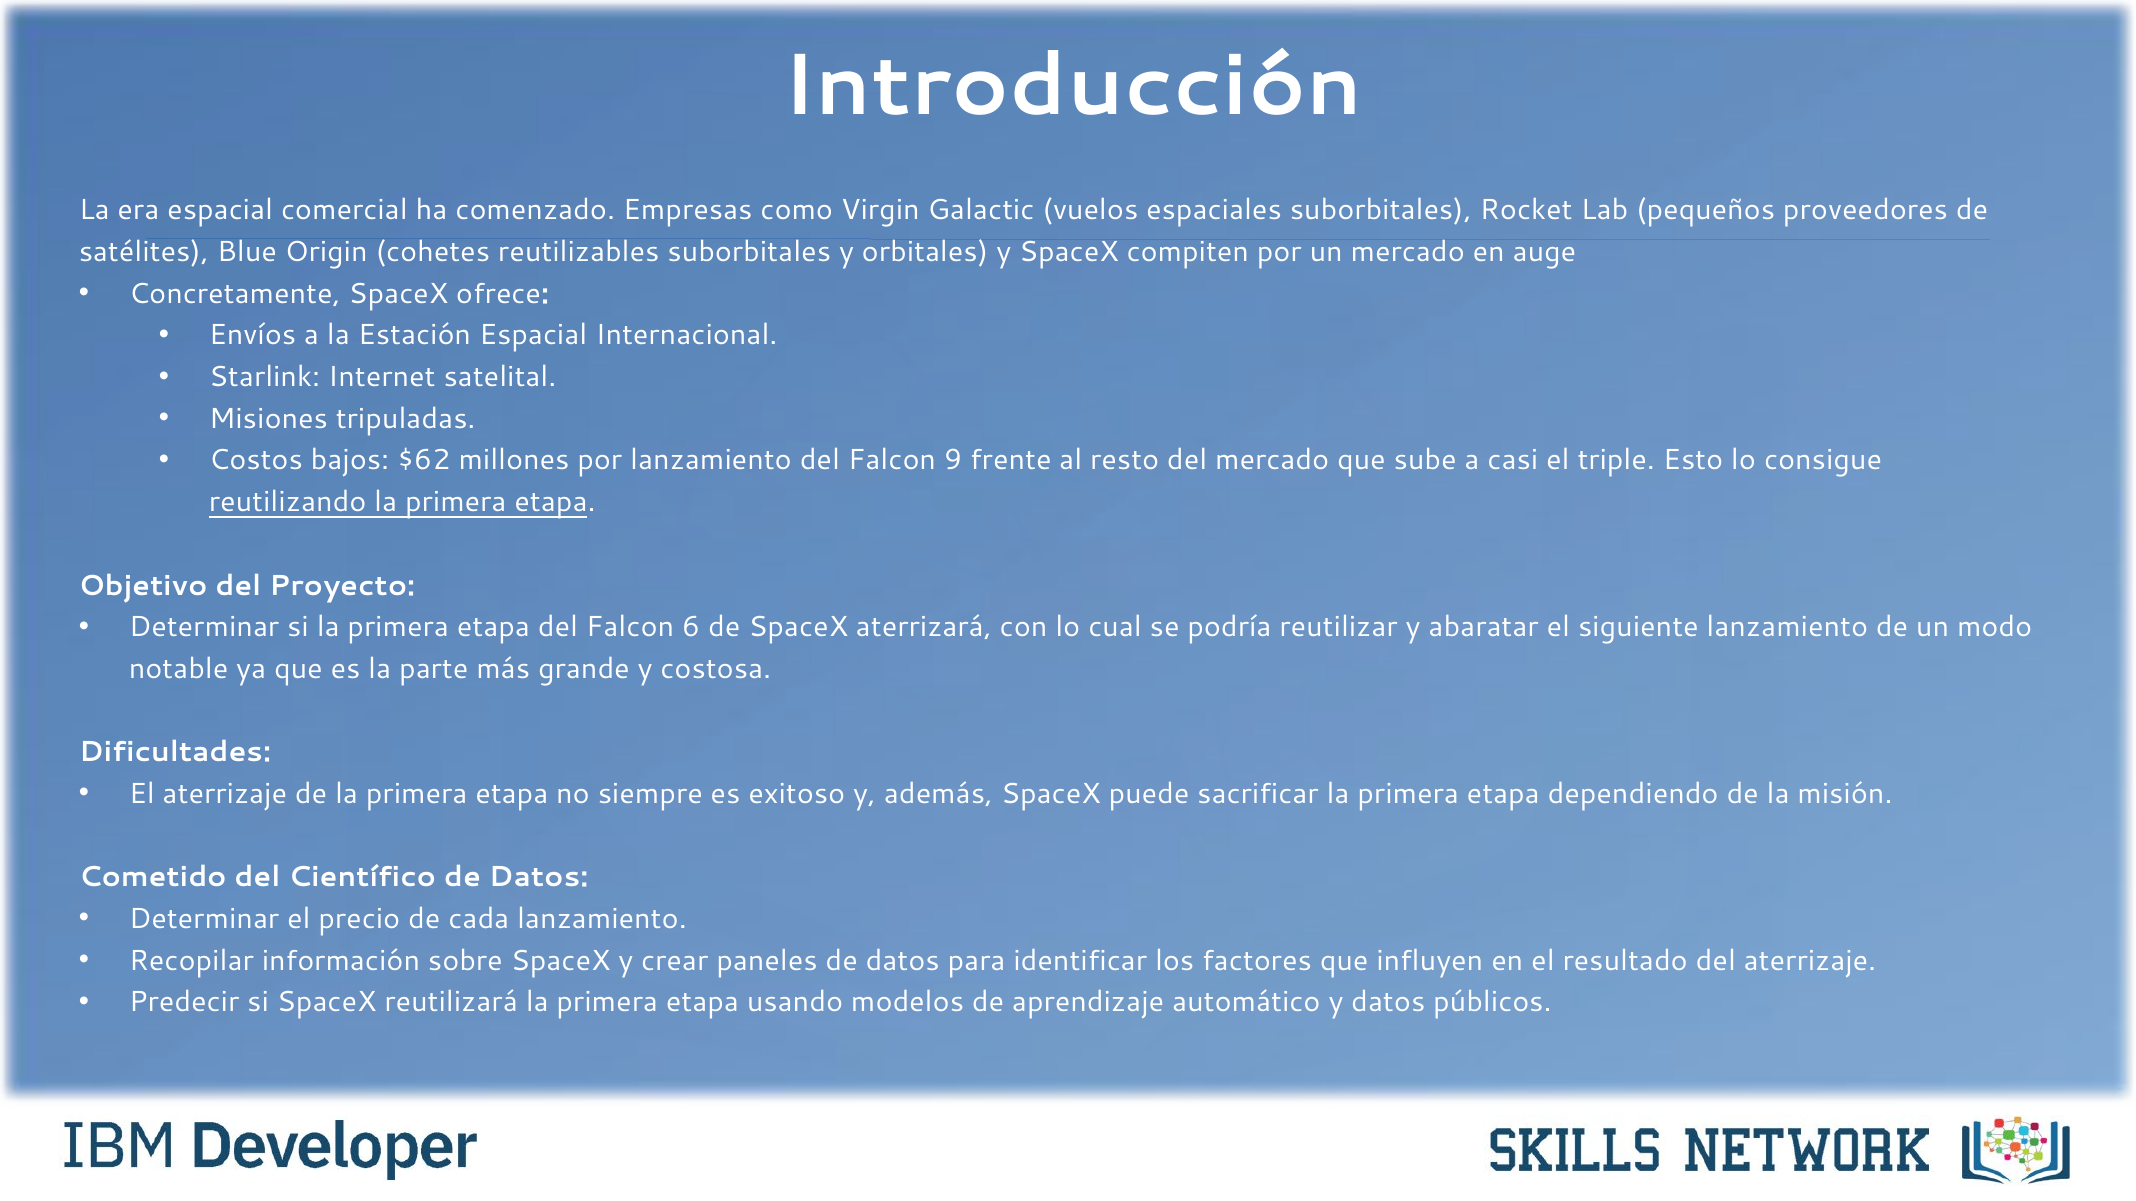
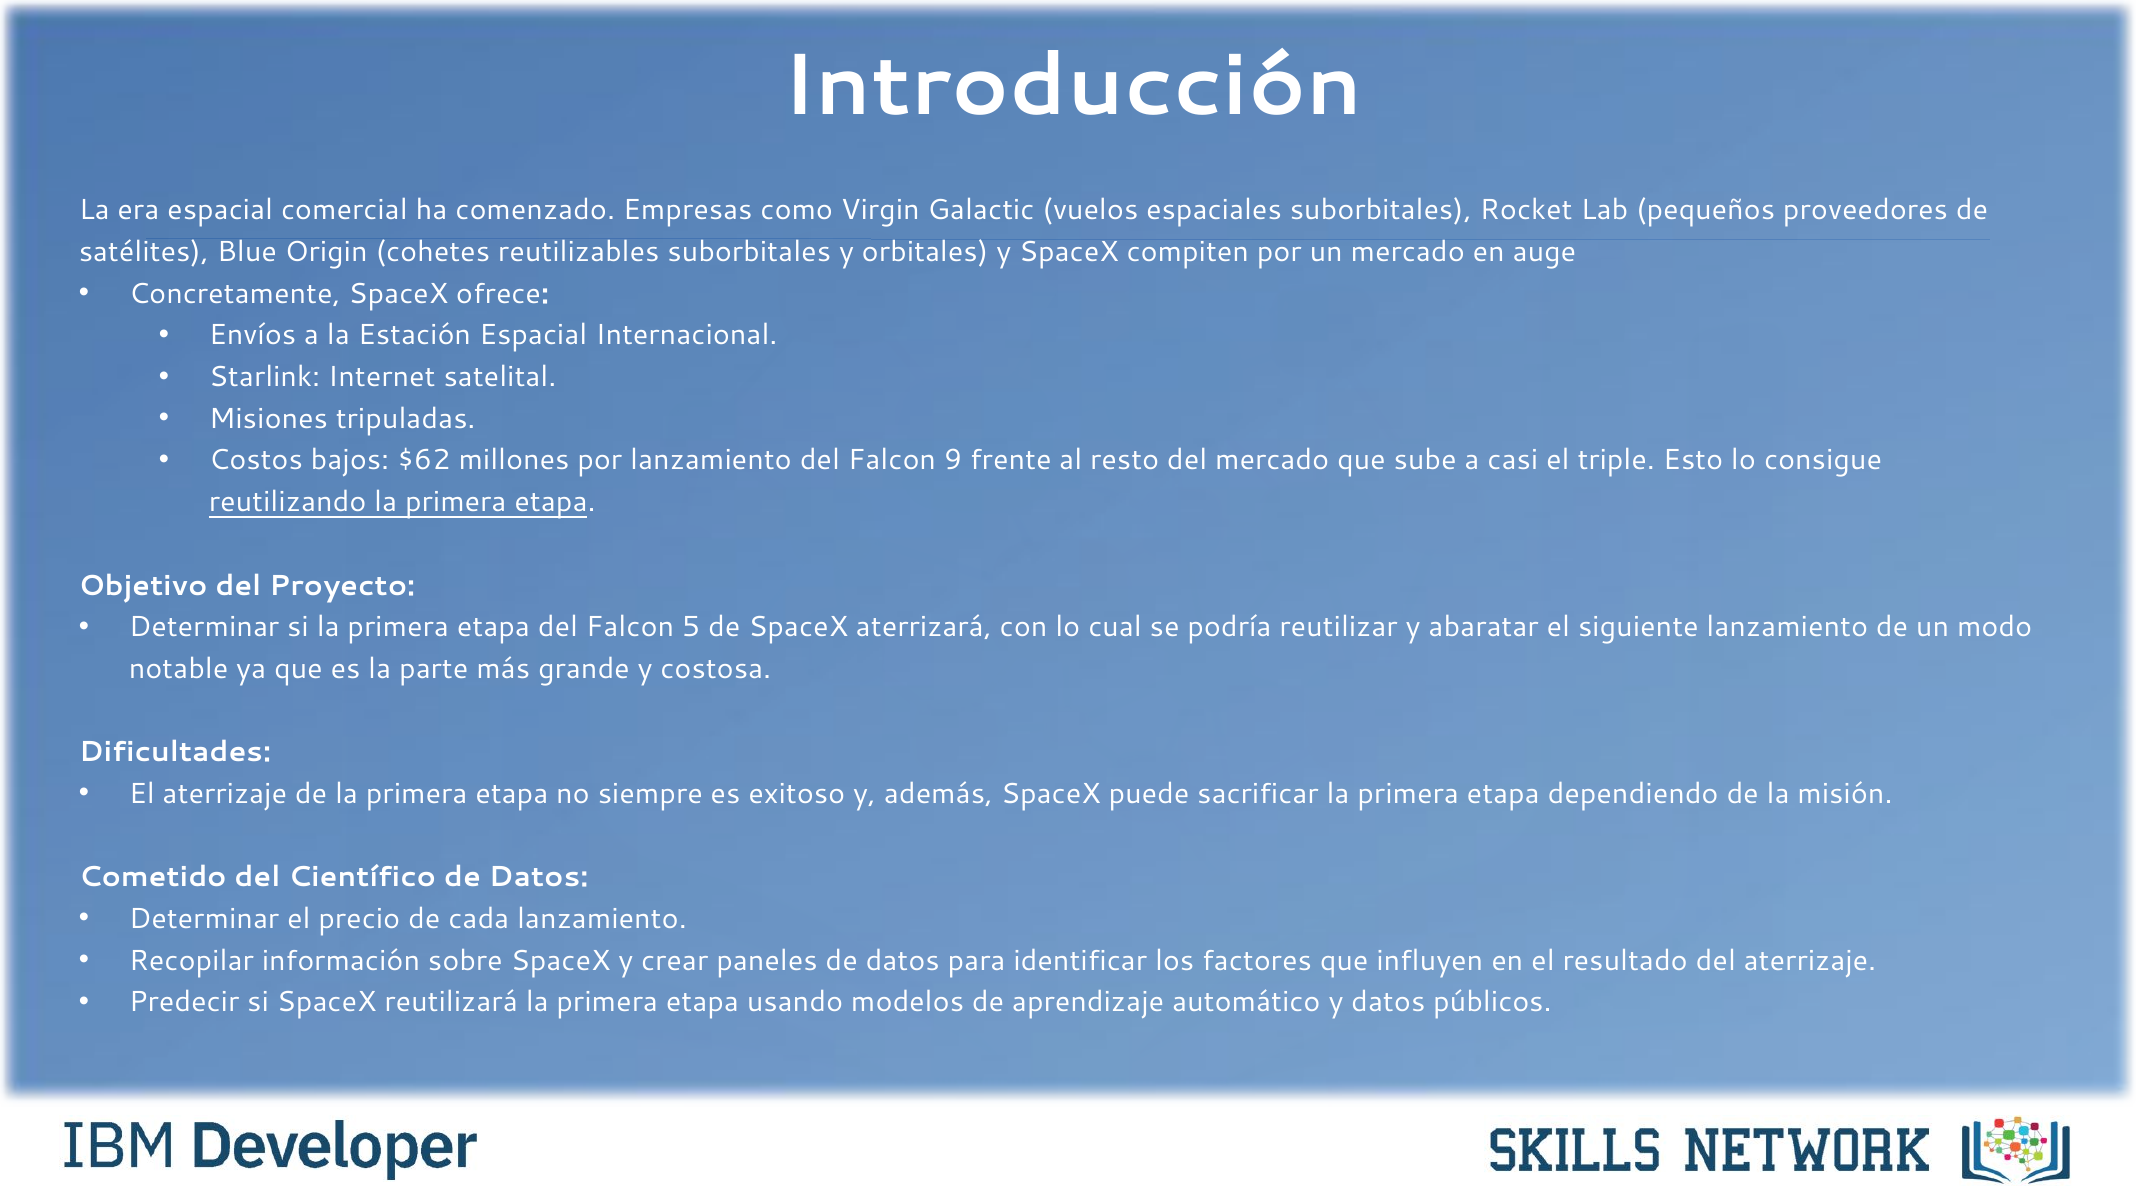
6: 6 -> 5
